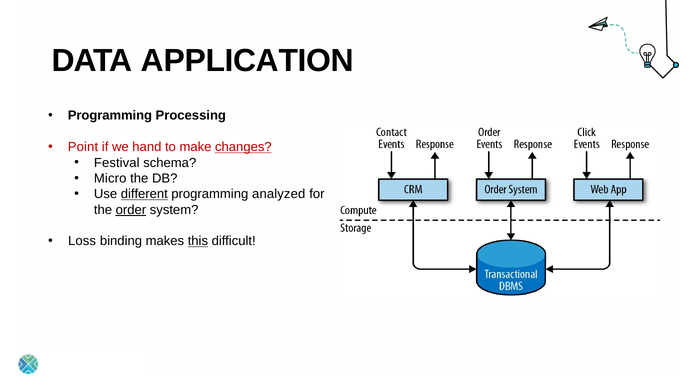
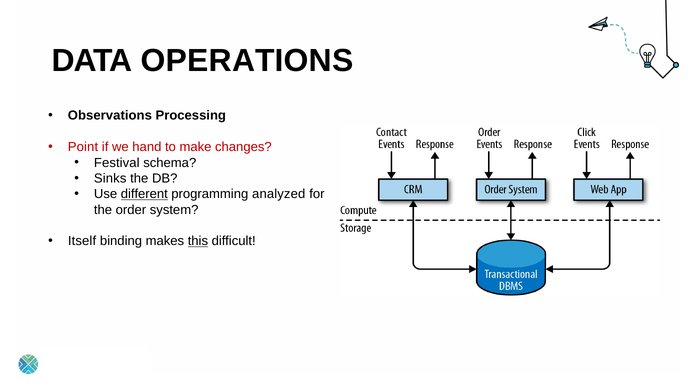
APPLICATION: APPLICATION -> OPERATIONS
Programming at (110, 116): Programming -> Observations
changes underline: present -> none
Micro: Micro -> Sinks
order underline: present -> none
Loss: Loss -> Itself
